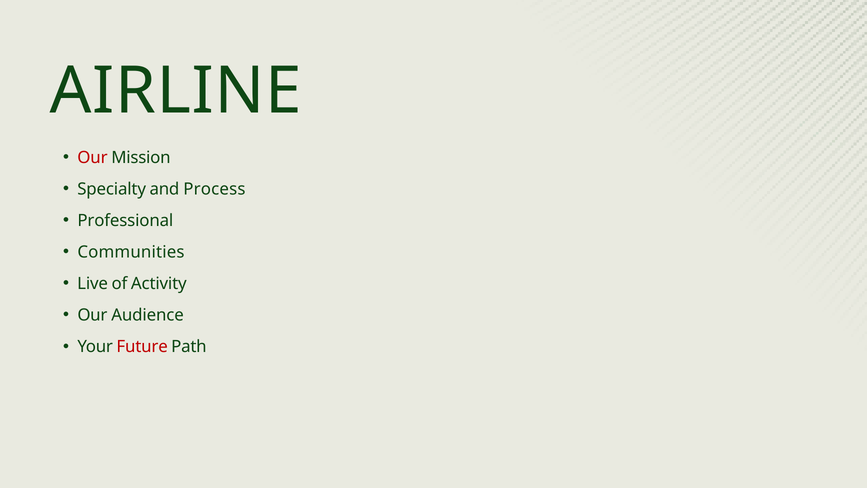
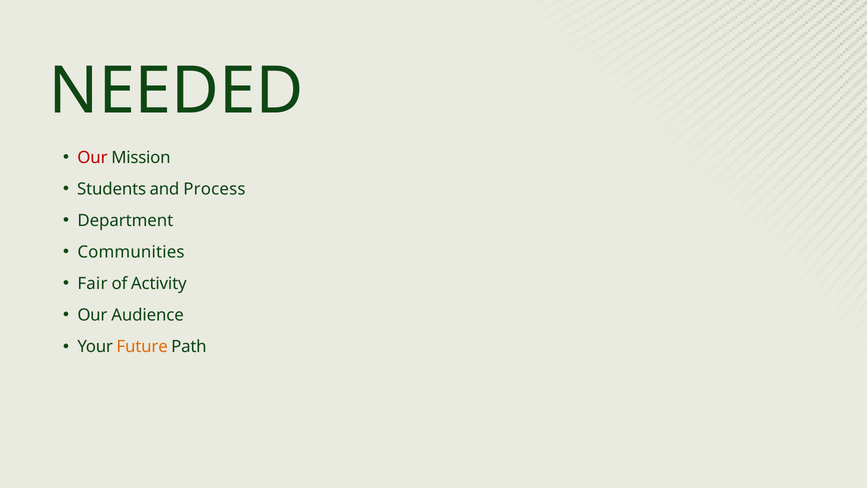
AIRLINE: AIRLINE -> NEEDED
Specialty: Specialty -> Students
Professional: Professional -> Department
Live: Live -> Fair
Future colour: red -> orange
